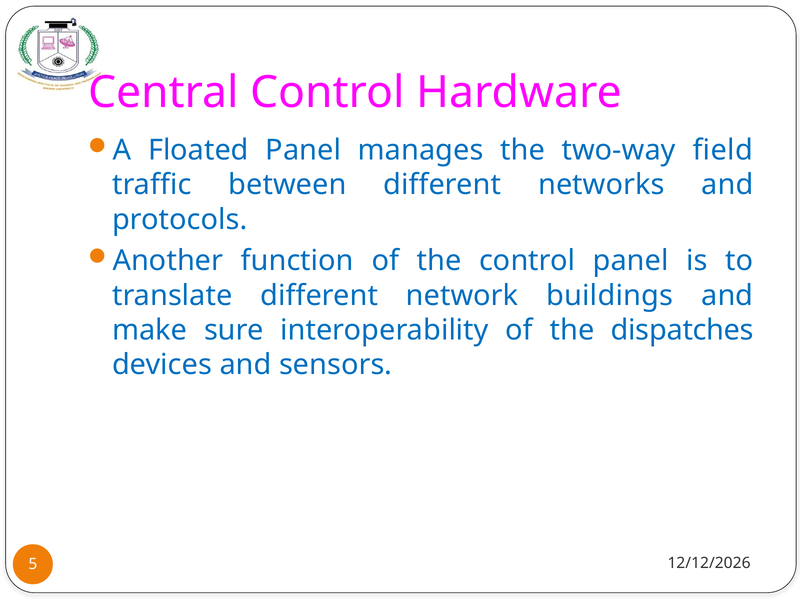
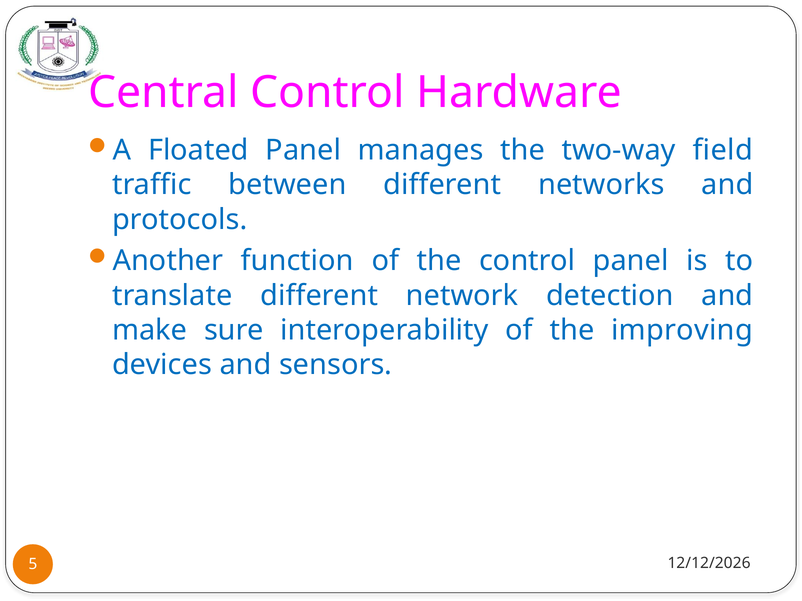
buildings: buildings -> detection
dispatches: dispatches -> improving
